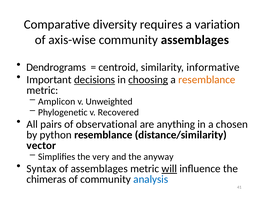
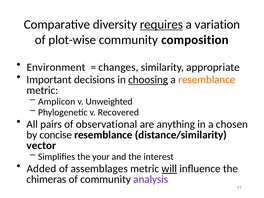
requires underline: none -> present
axis-wise: axis-wise -> plot-wise
community assemblages: assemblages -> composition
Dendrograms: Dendrograms -> Environment
centroid: centroid -> changes
informative: informative -> appropriate
decisions underline: present -> none
python: python -> concise
very: very -> your
anyway: anyway -> interest
Syntax: Syntax -> Added
analysis colour: blue -> purple
